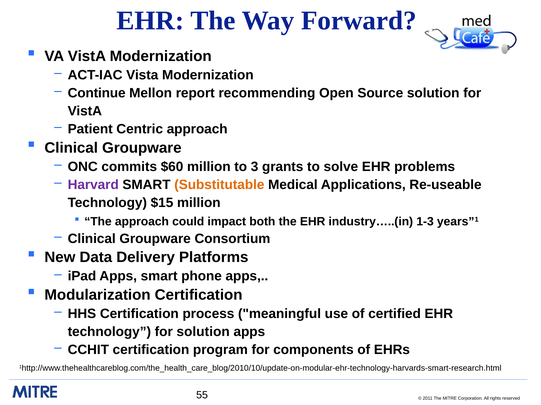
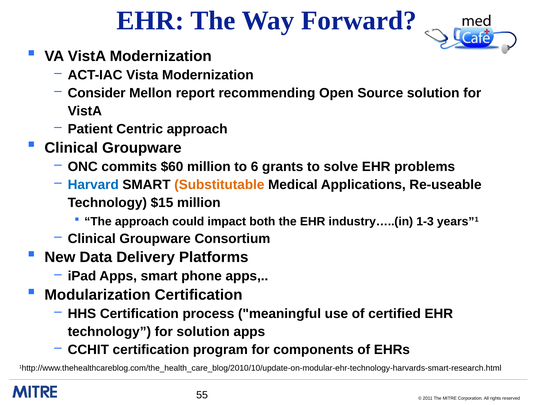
Continue: Continue -> Consider
3: 3 -> 6
Harvard colour: purple -> blue
